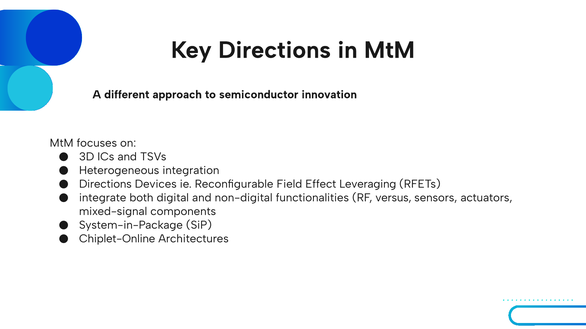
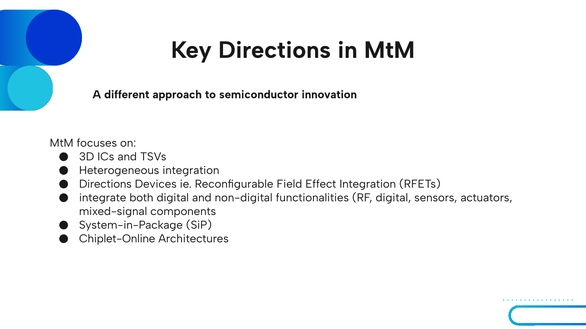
Effect Leveraging: Leveraging -> Integration
RF versus: versus -> digital
